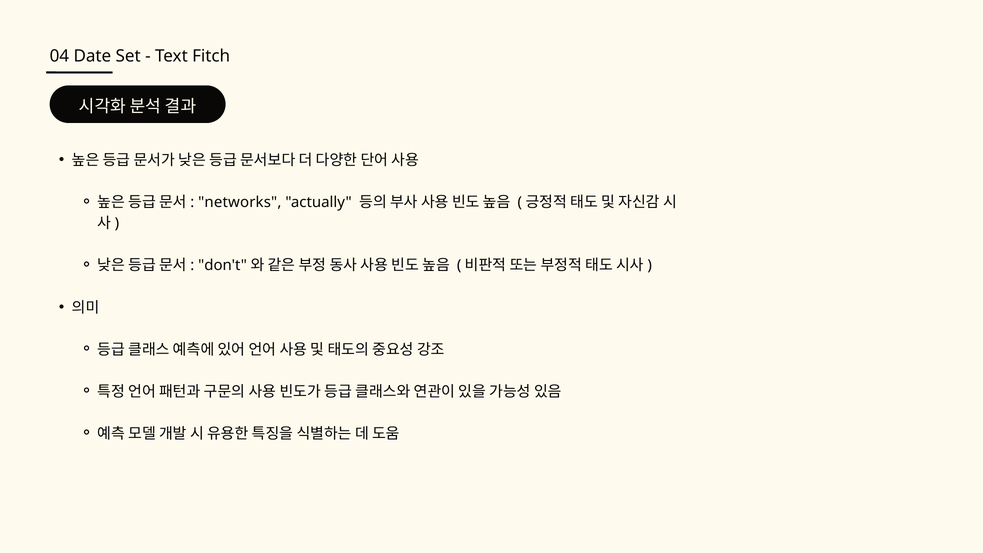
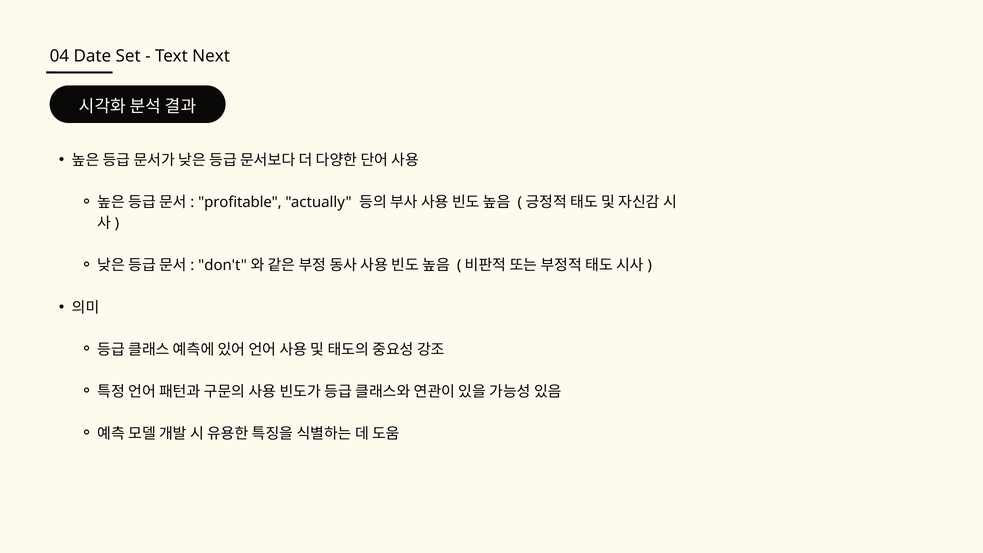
Fitch: Fitch -> Next
networks: networks -> profitable
